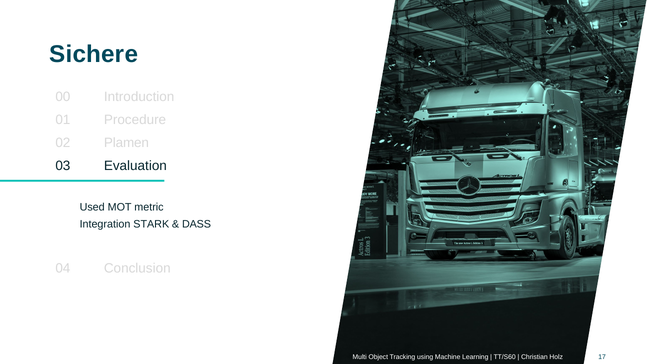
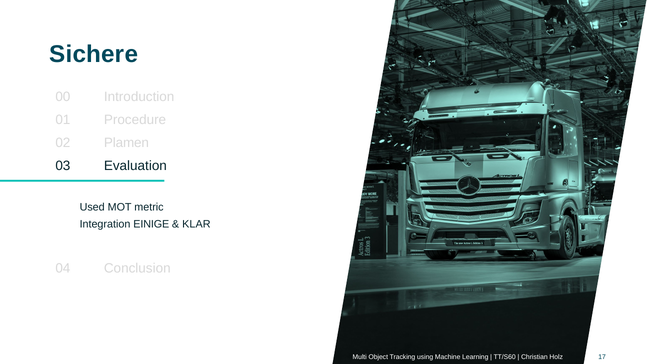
STARK: STARK -> EINIGE
DASS: DASS -> KLAR
